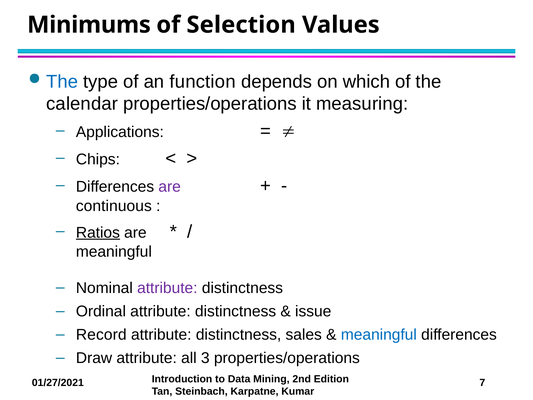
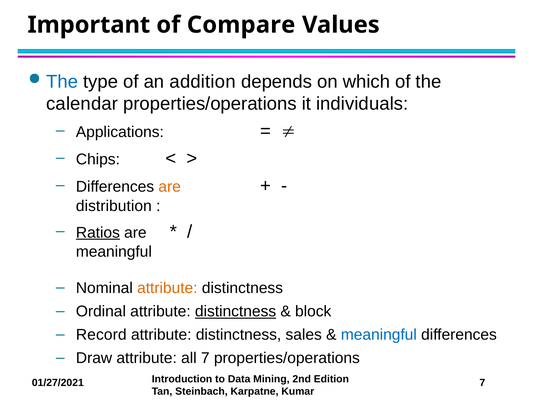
Minimums: Minimums -> Important
Selection: Selection -> Compare
function: function -> addition
measuring: measuring -> individuals
are at (170, 186) colour: purple -> orange
continuous: continuous -> distribution
attribute at (167, 288) colour: purple -> orange
distinctness at (236, 311) underline: none -> present
issue: issue -> block
all 3: 3 -> 7
